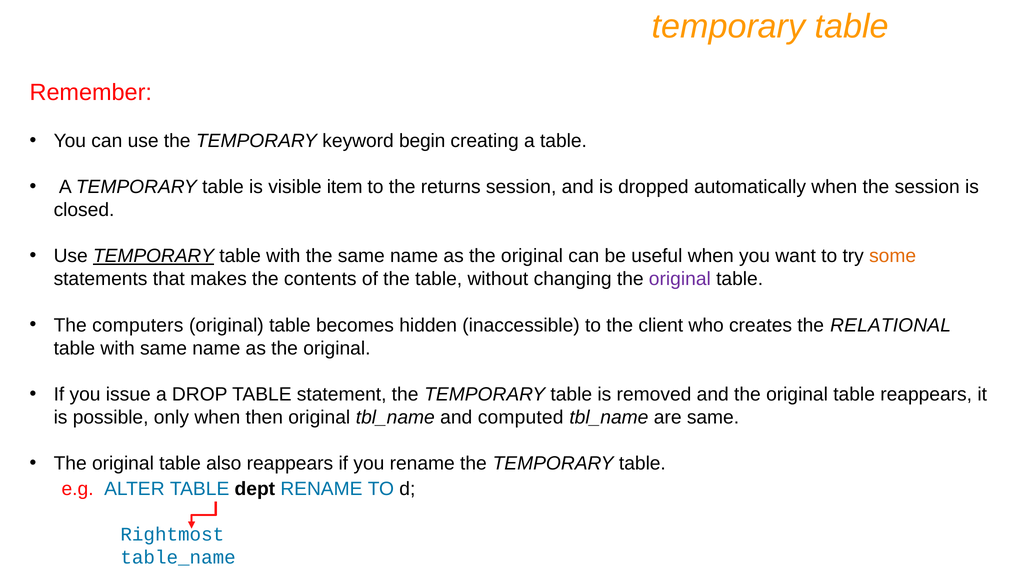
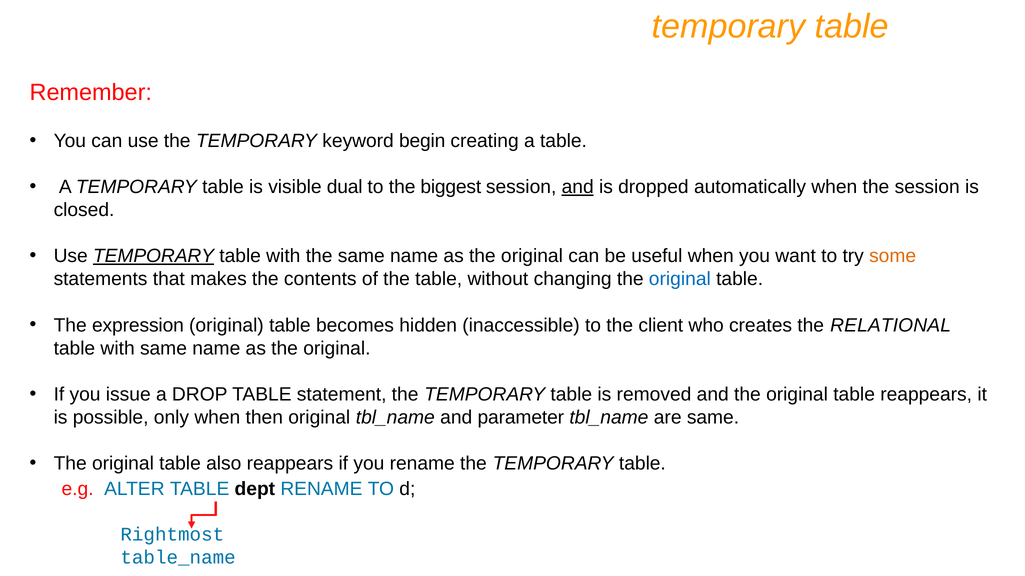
item: item -> dual
returns: returns -> biggest
and at (578, 187) underline: none -> present
original at (680, 279) colour: purple -> blue
computers: computers -> expression
computed: computed -> parameter
